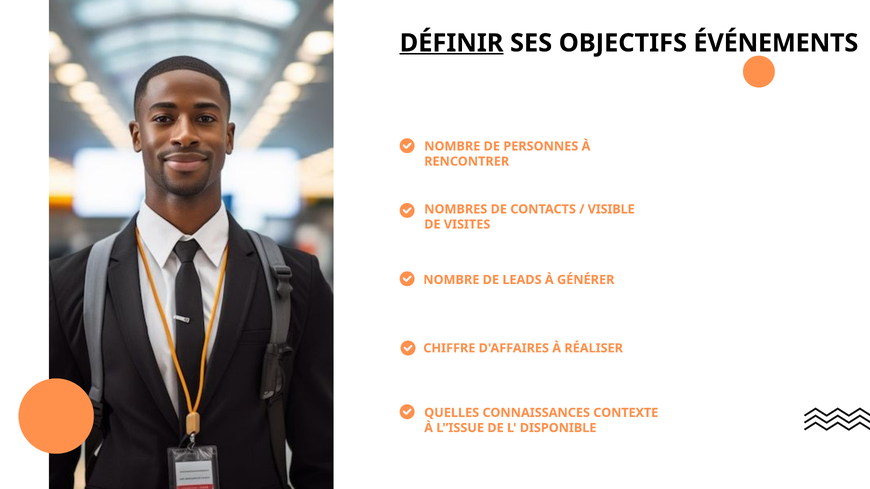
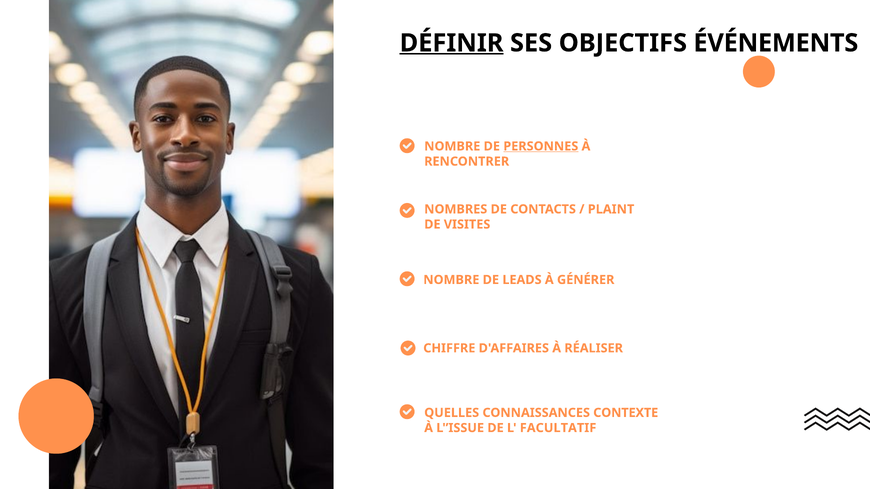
PERSONNES underline: none -> present
VISIBLE: VISIBLE -> PLAINT
DISPONIBLE: DISPONIBLE -> FACULTATIF
